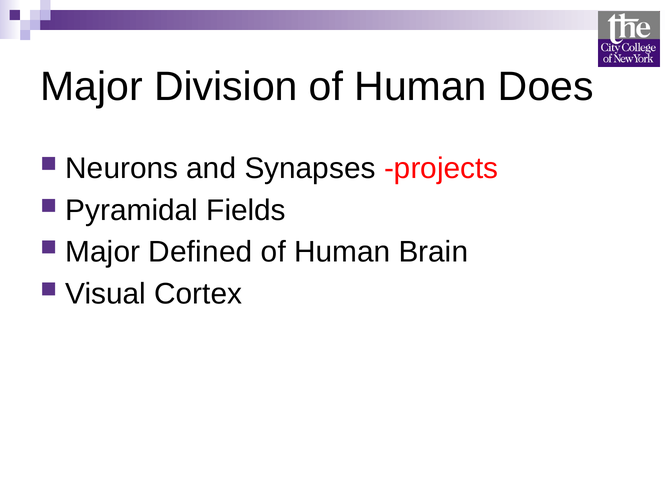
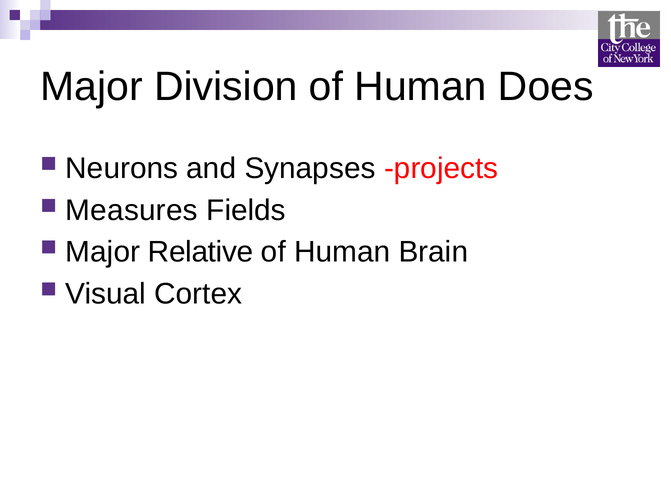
Pyramidal: Pyramidal -> Measures
Defined: Defined -> Relative
